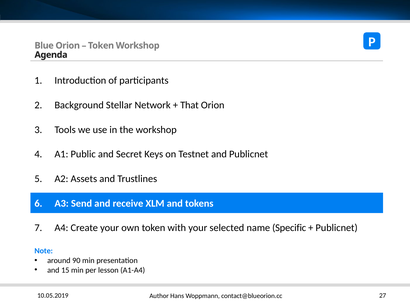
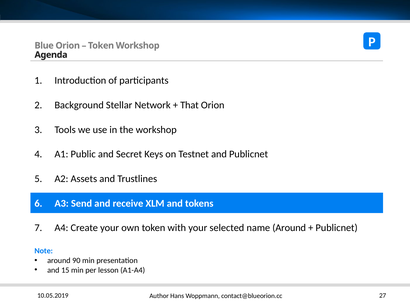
name Specific: Specific -> Around
